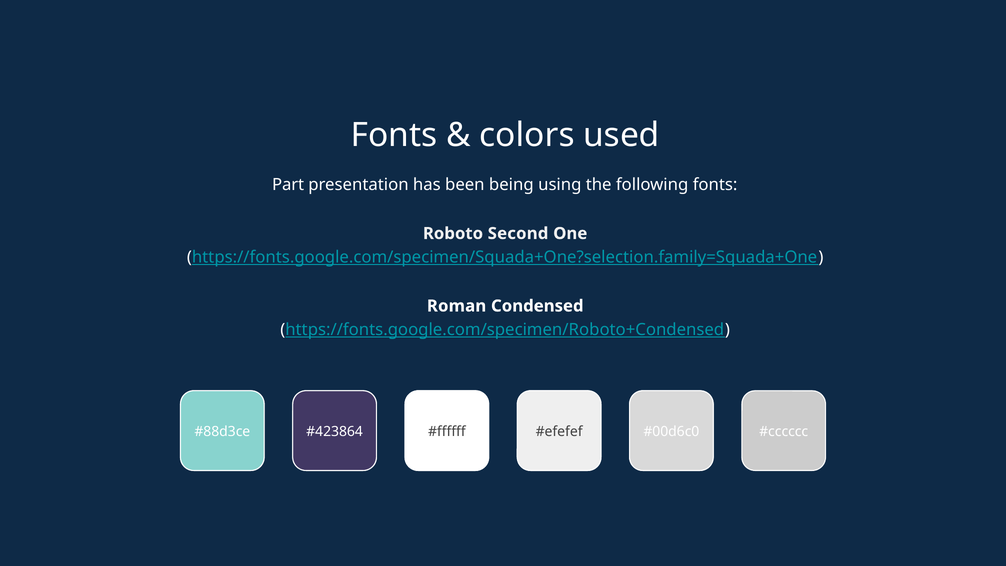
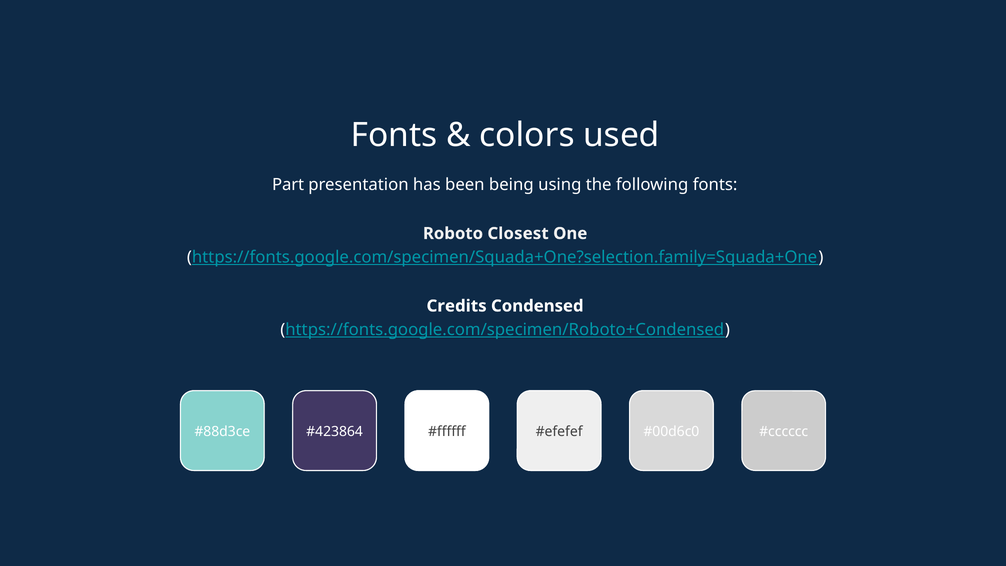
Second: Second -> Closest
Roman: Roman -> Credits
